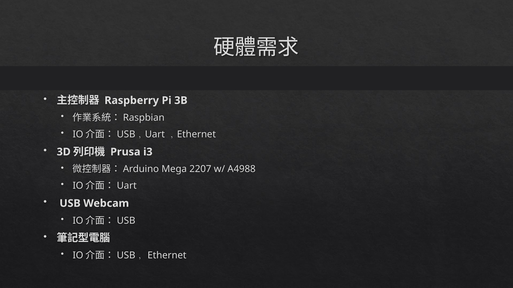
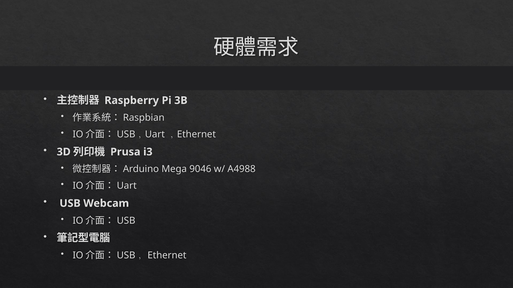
2207: 2207 -> 9046
